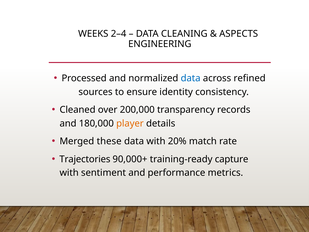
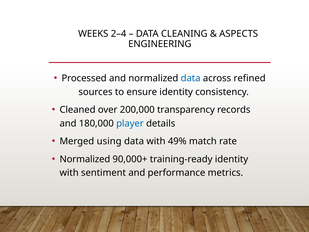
player colour: orange -> blue
these: these -> using
20%: 20% -> 49%
Trajectories at (85, 159): Trajectories -> Normalized
training-ready capture: capture -> identity
